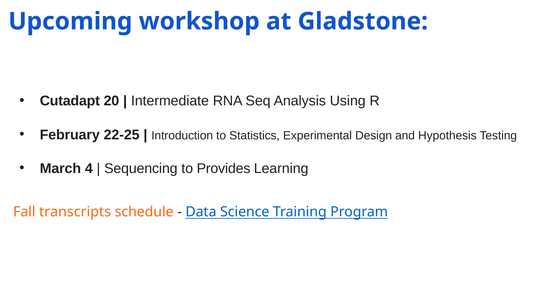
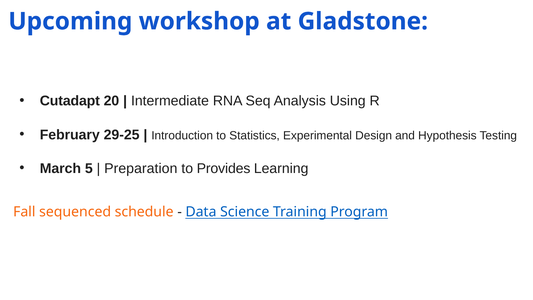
22-25: 22-25 -> 29-25
4: 4 -> 5
Sequencing: Sequencing -> Preparation
transcripts: transcripts -> sequenced
